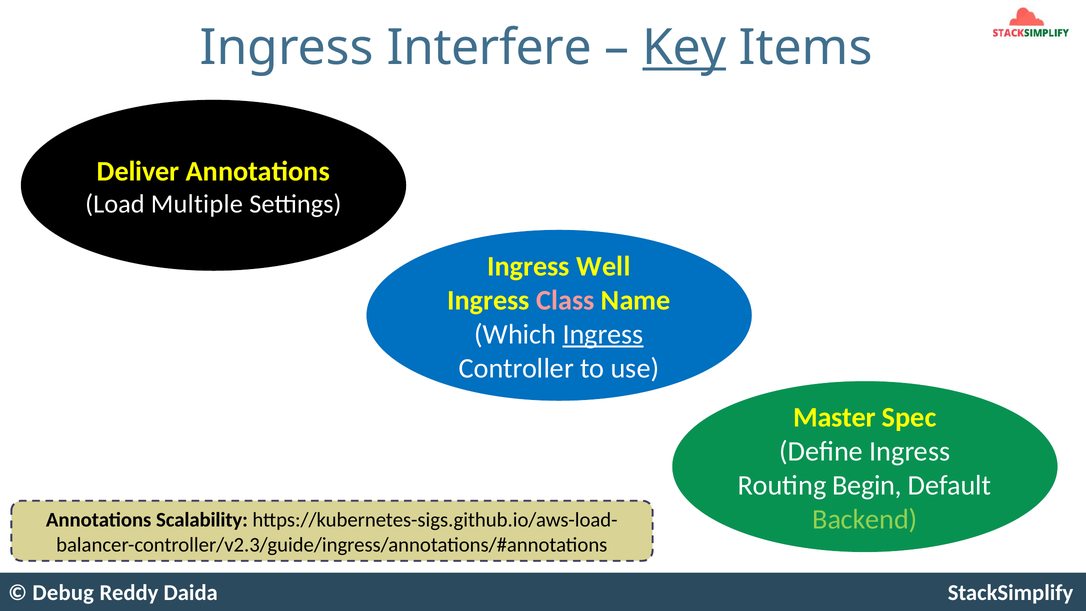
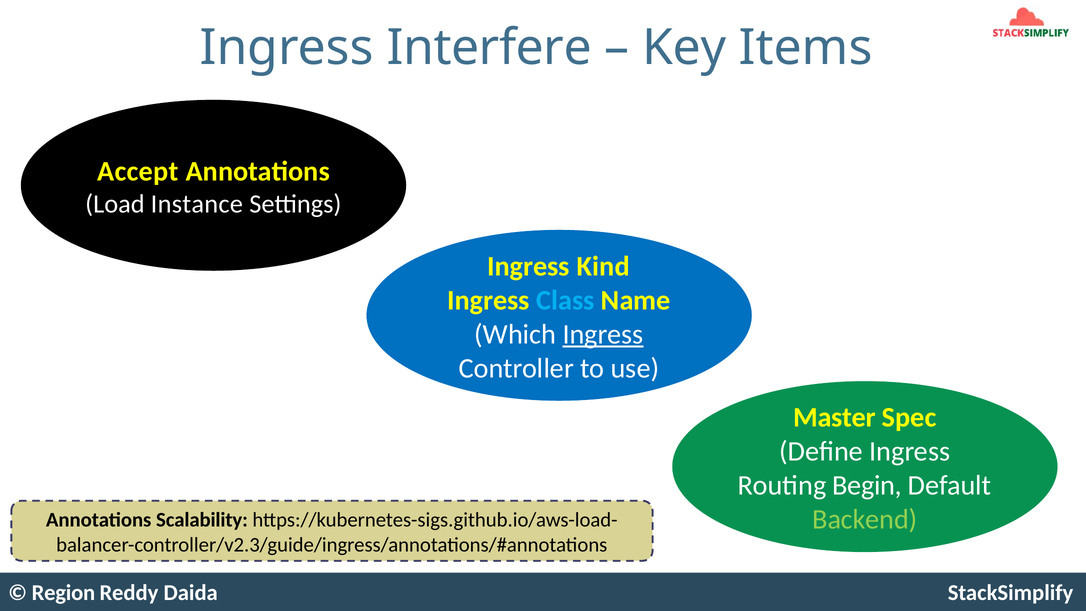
Key underline: present -> none
Deliver: Deliver -> Accept
Multiple: Multiple -> Instance
Well: Well -> Kind
Class colour: pink -> light blue
Debug: Debug -> Region
